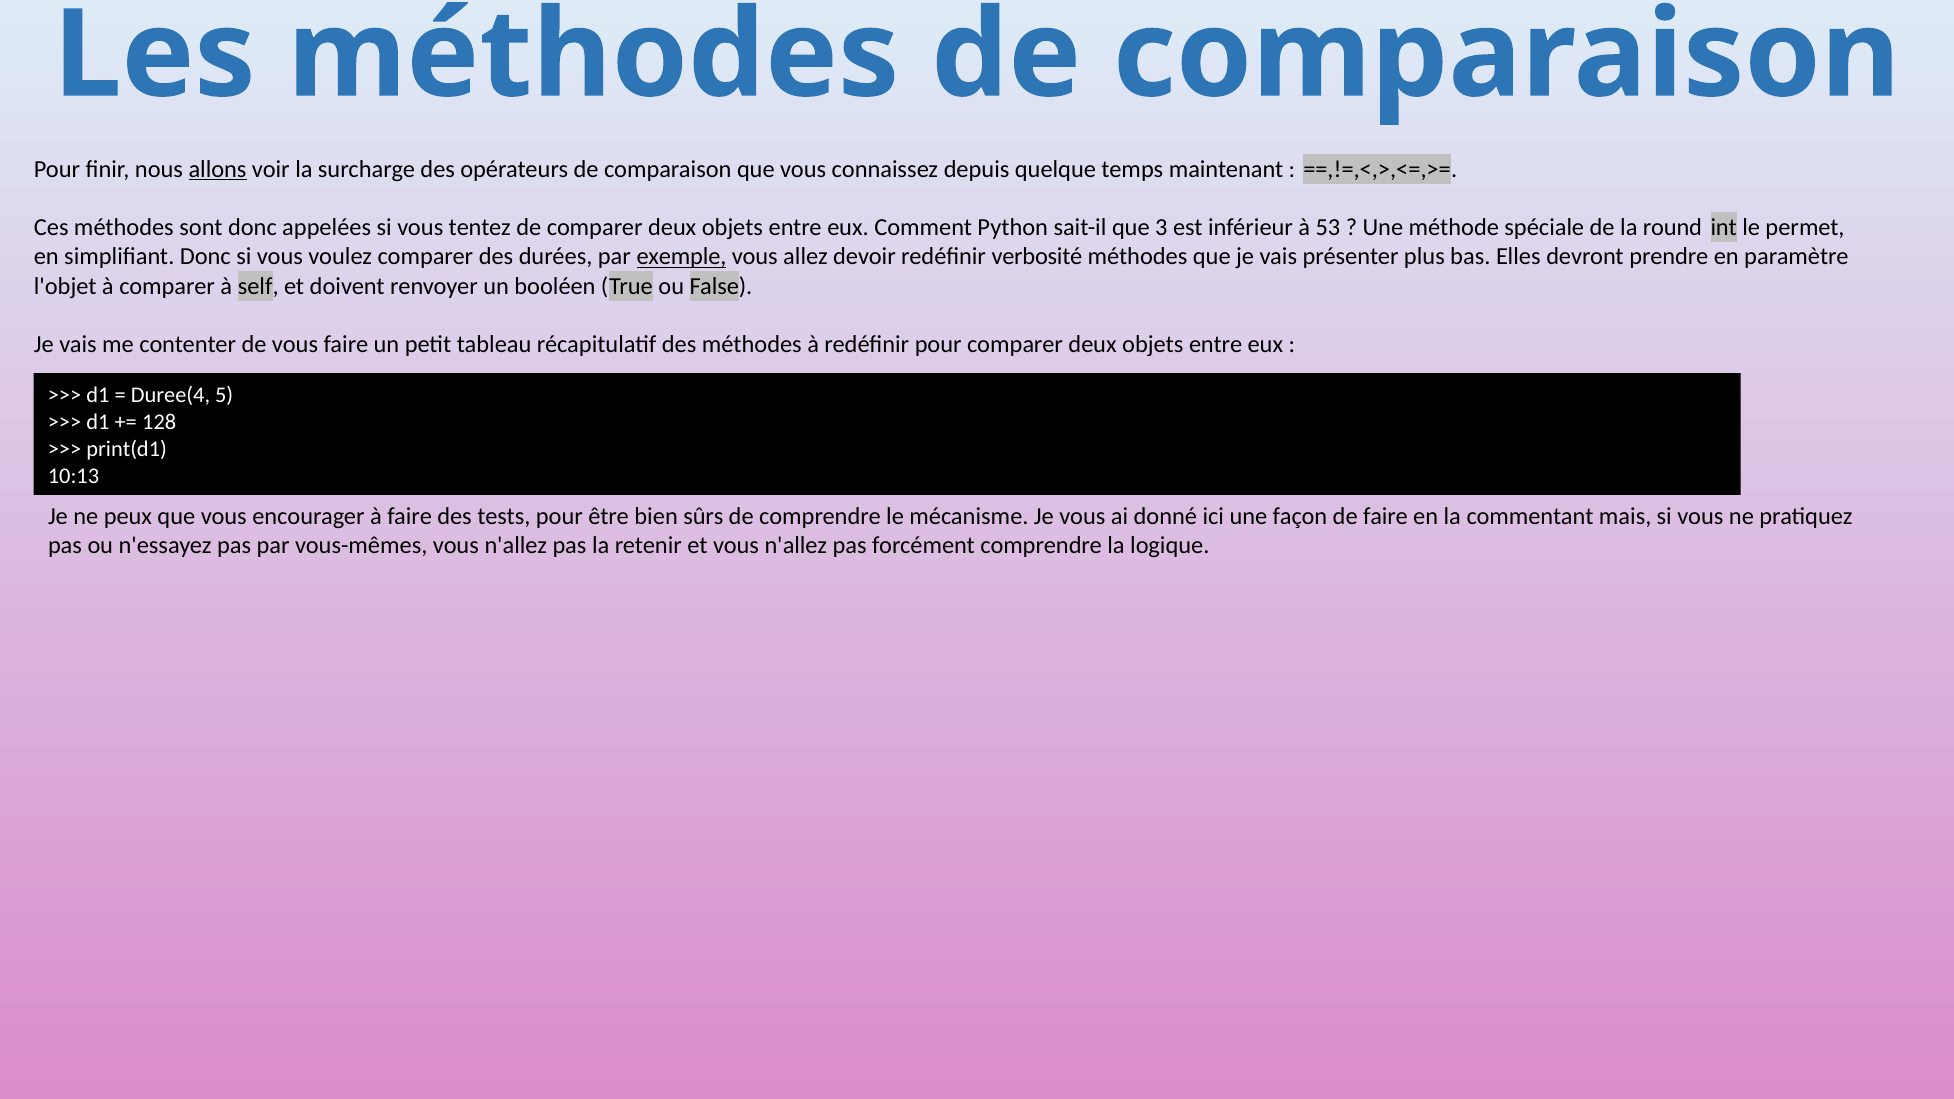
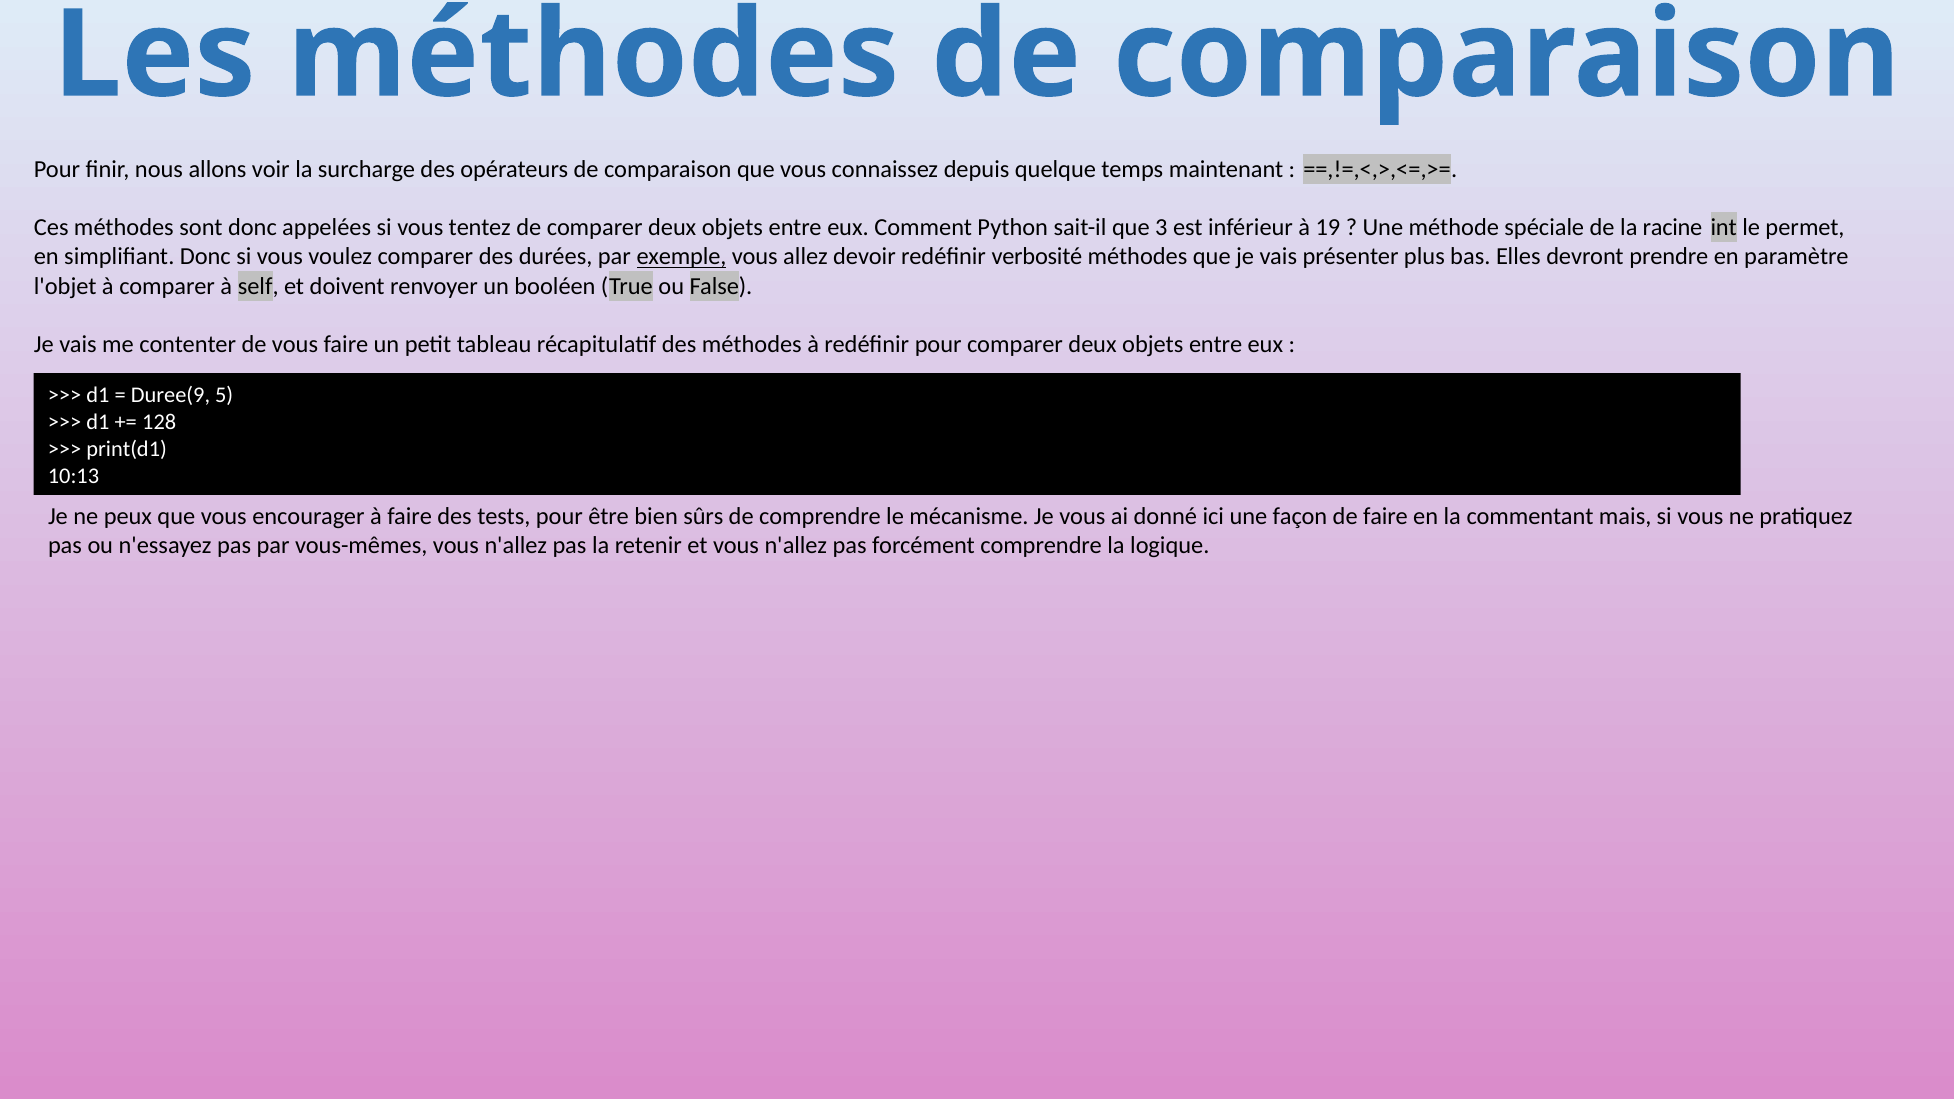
allons underline: present -> none
53: 53 -> 19
round: round -> racine
Duree(4: Duree(4 -> Duree(9
